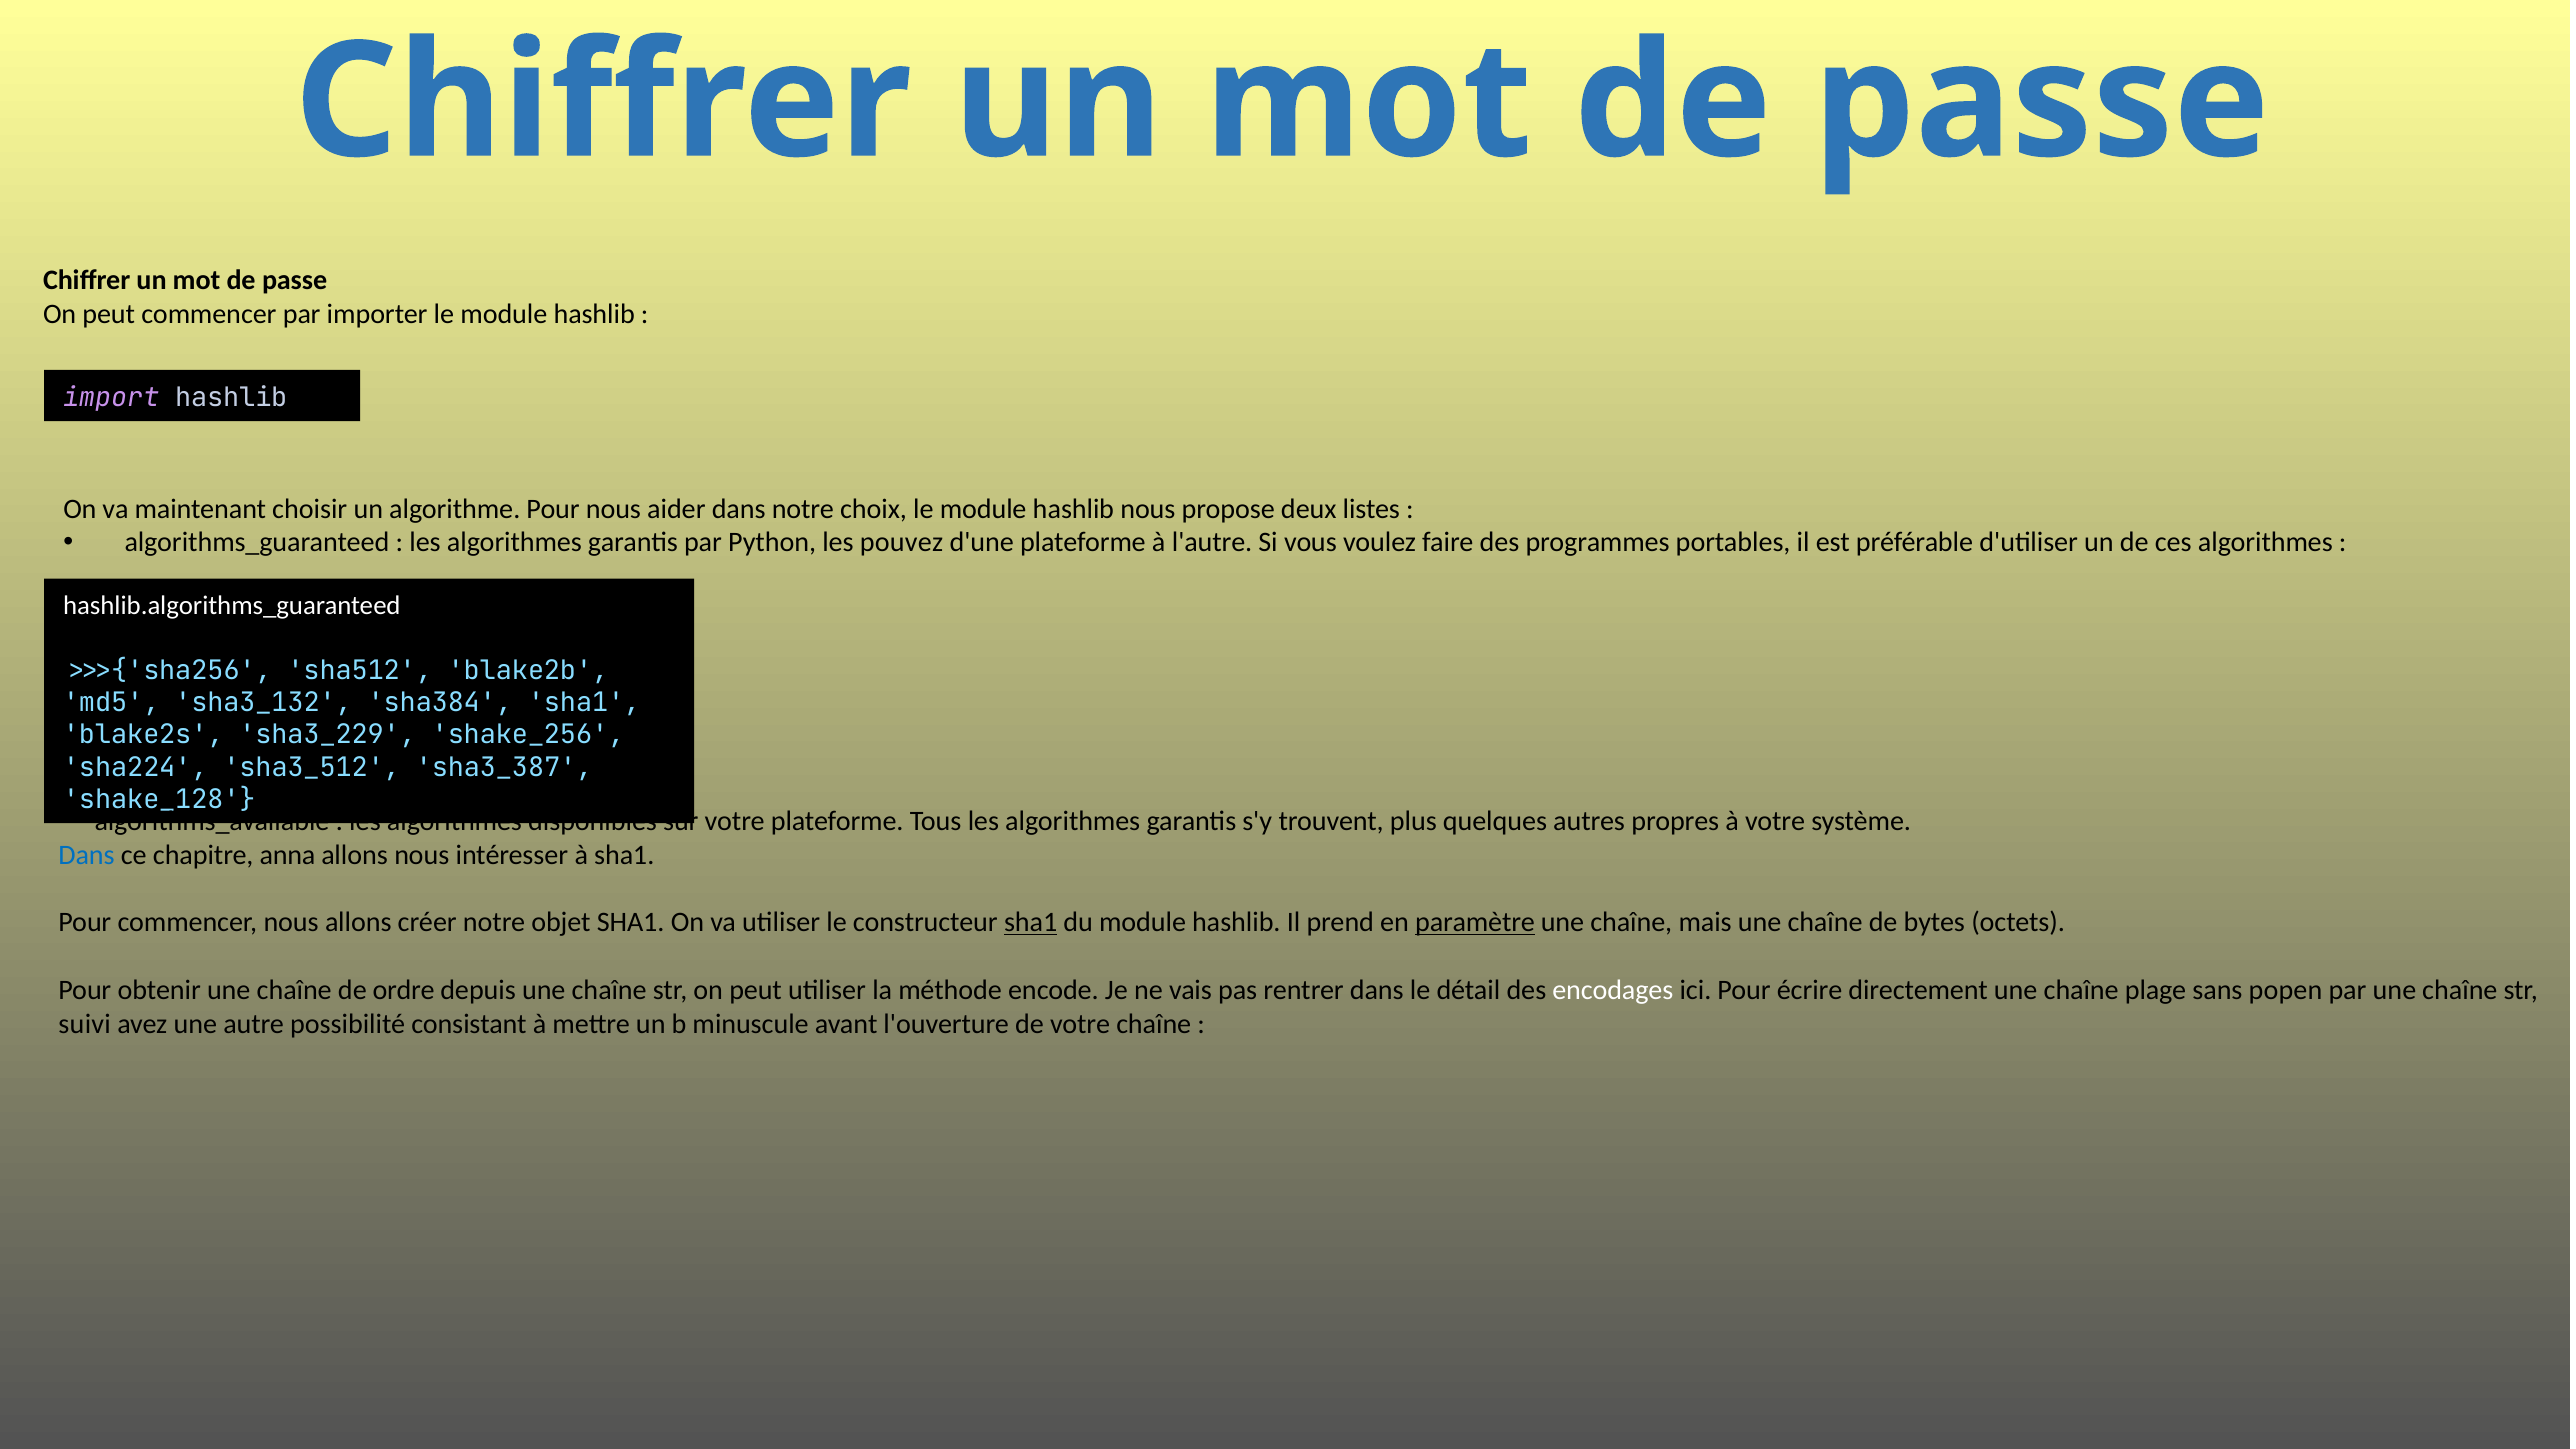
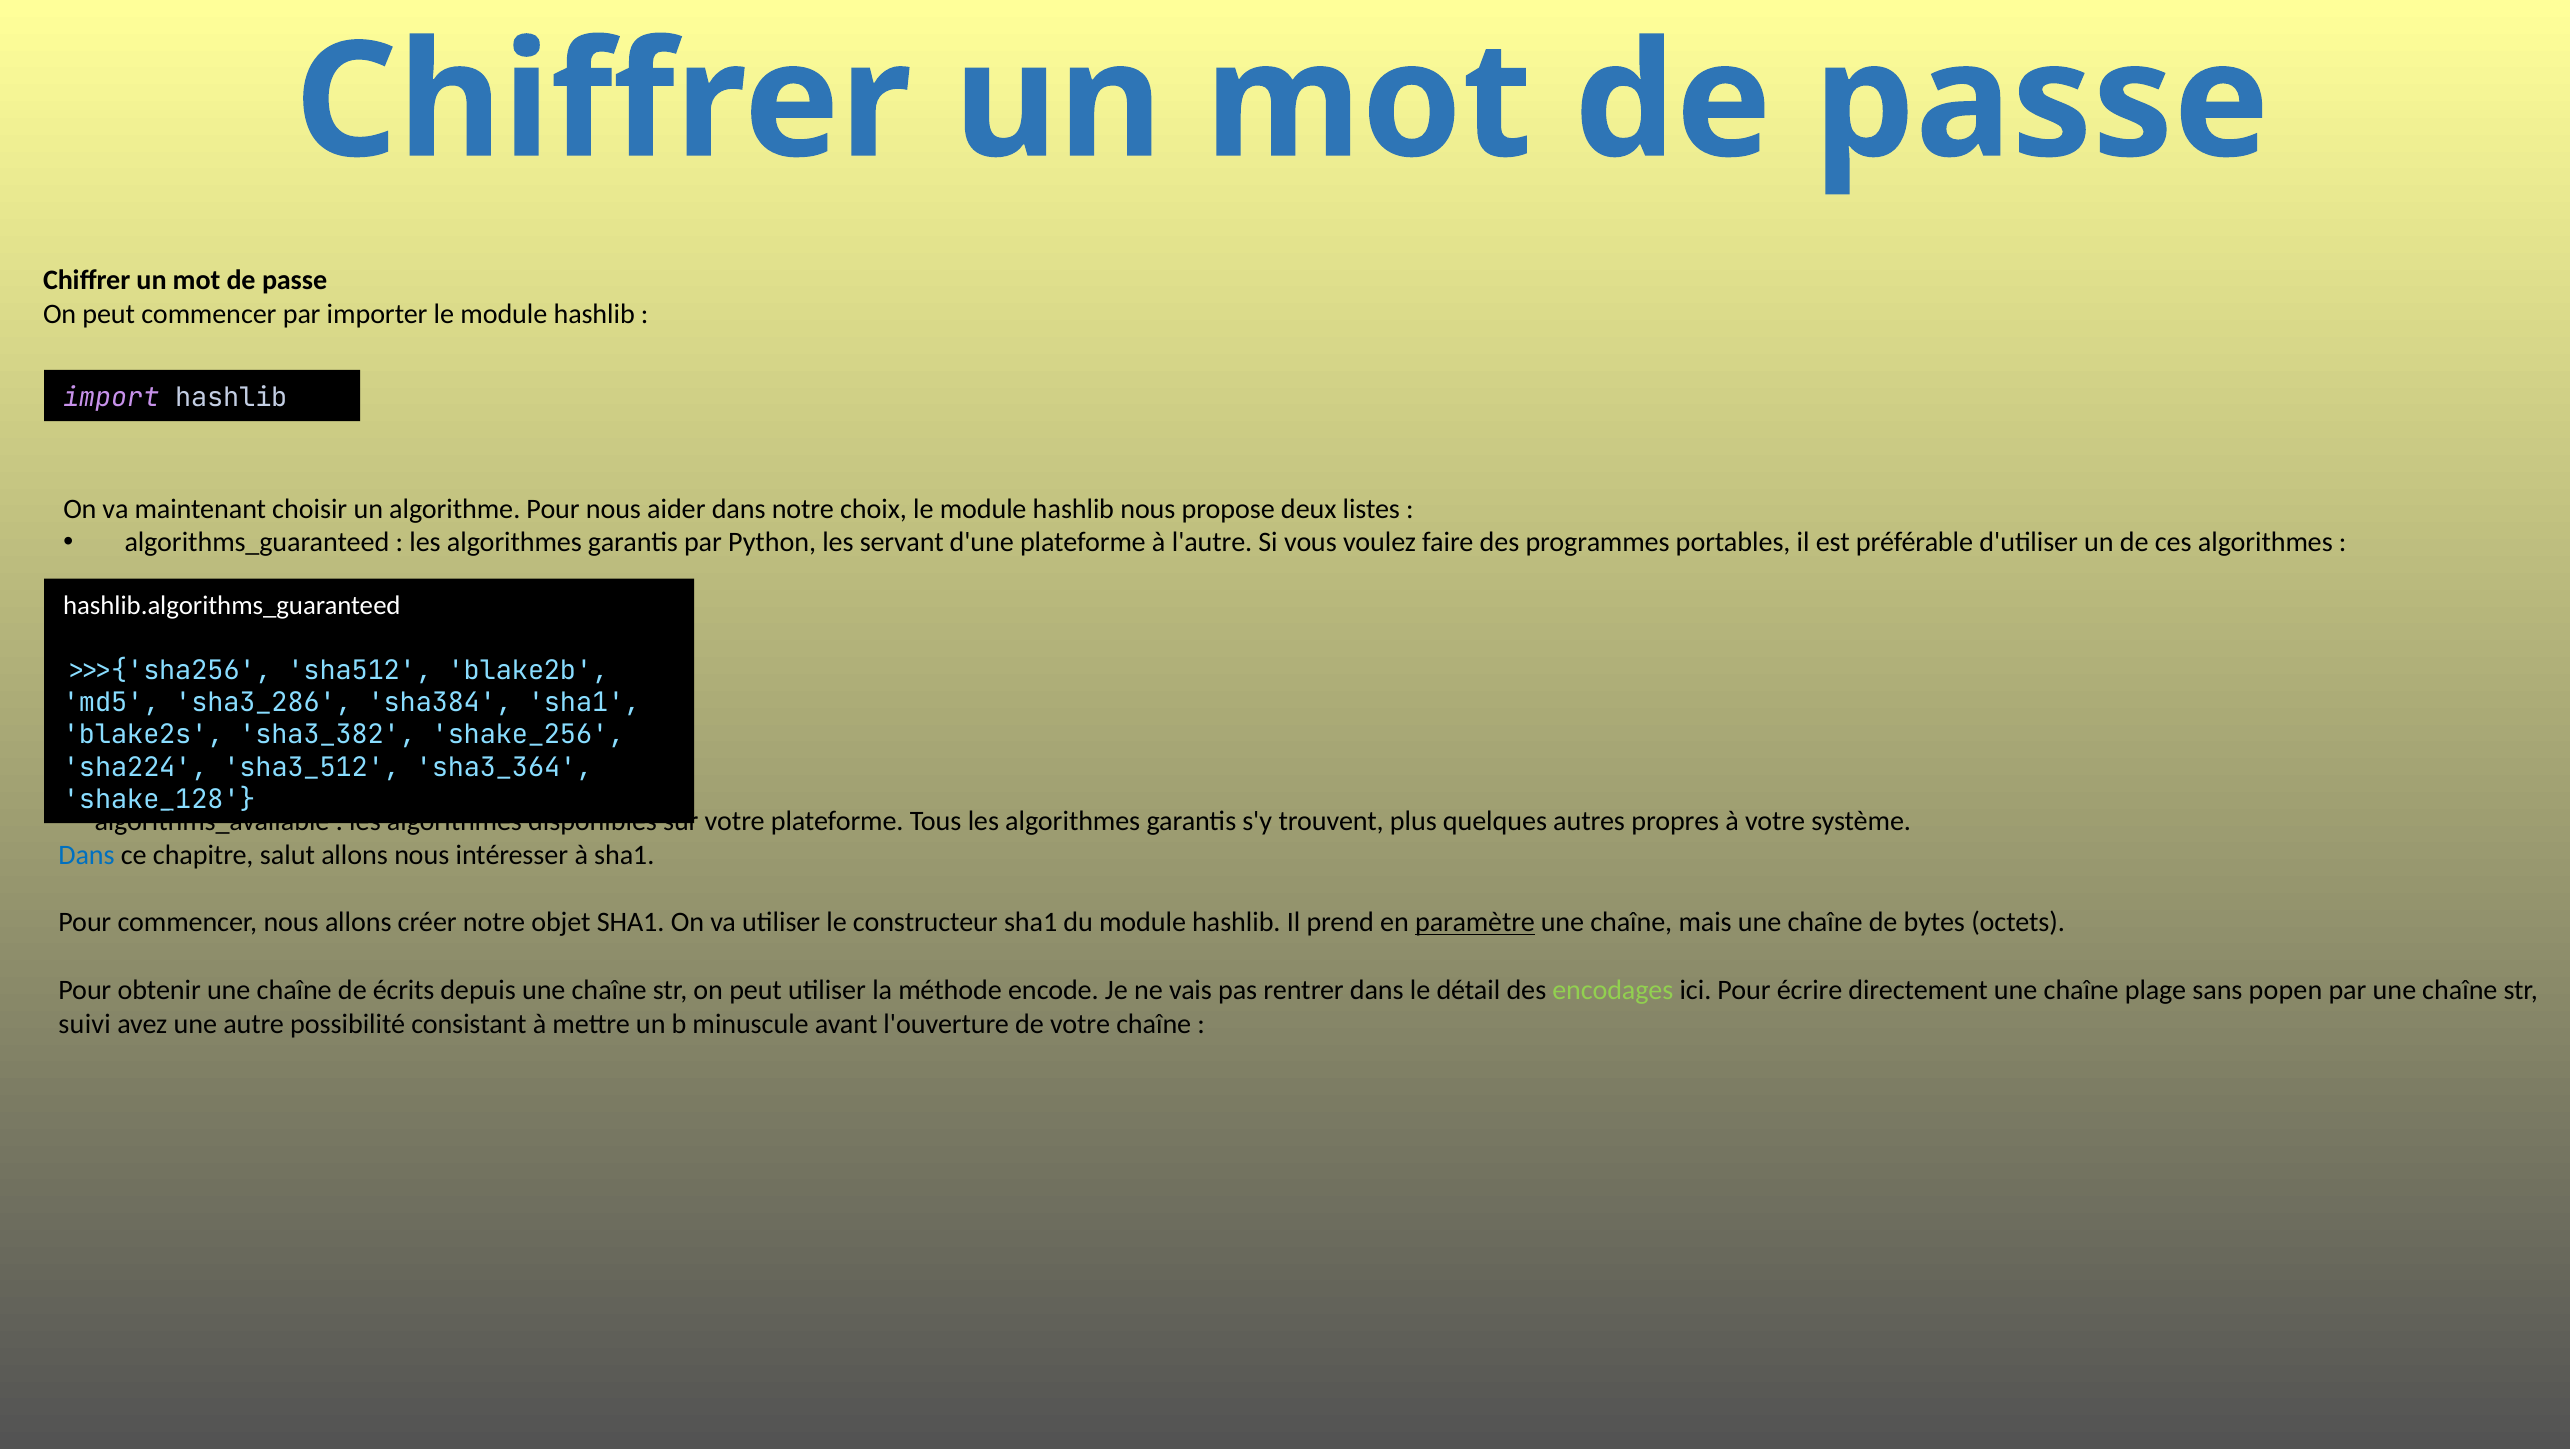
pouvez: pouvez -> servant
sha3_132: sha3_132 -> sha3_286
sha3_229: sha3_229 -> sha3_382
sha3_387: sha3_387 -> sha3_364
anna: anna -> salut
sha1 at (1031, 922) underline: present -> none
ordre: ordre -> écrits
encodages colour: white -> light green
